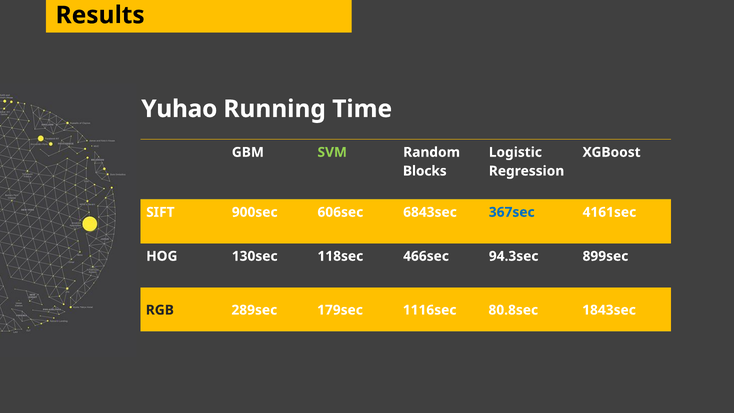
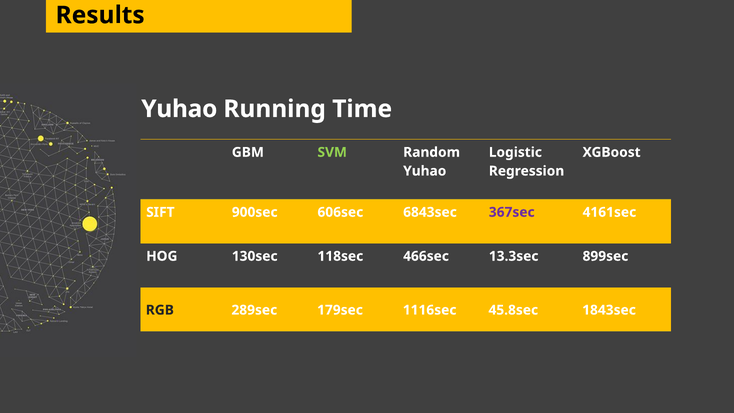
Blocks at (425, 171): Blocks -> Yuhao
367sec colour: blue -> purple
94.3sec: 94.3sec -> 13.3sec
80.8sec: 80.8sec -> 45.8sec
